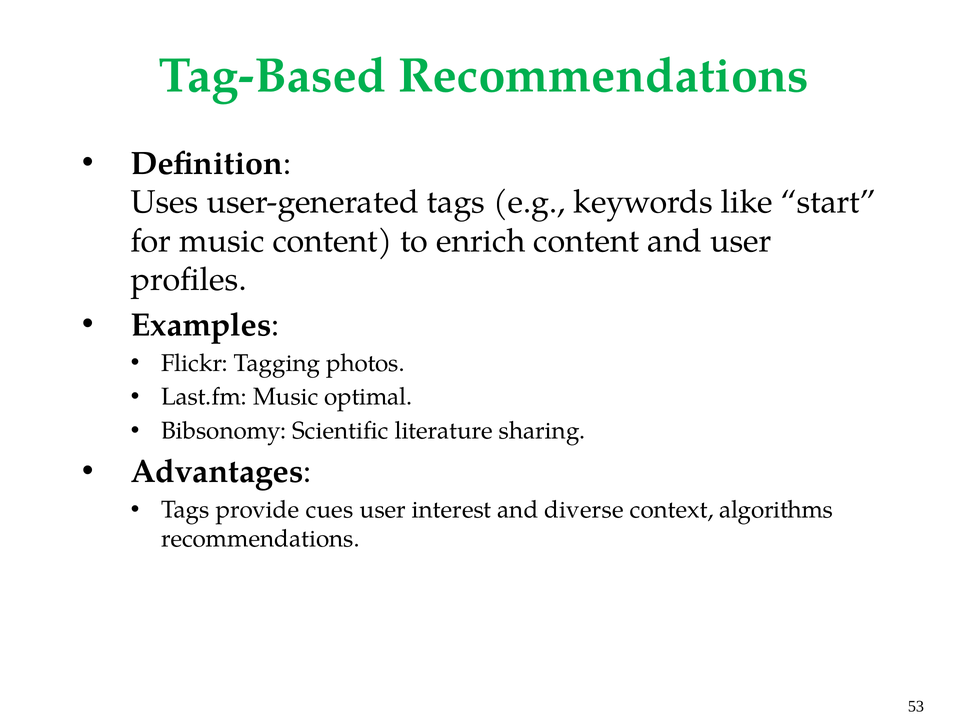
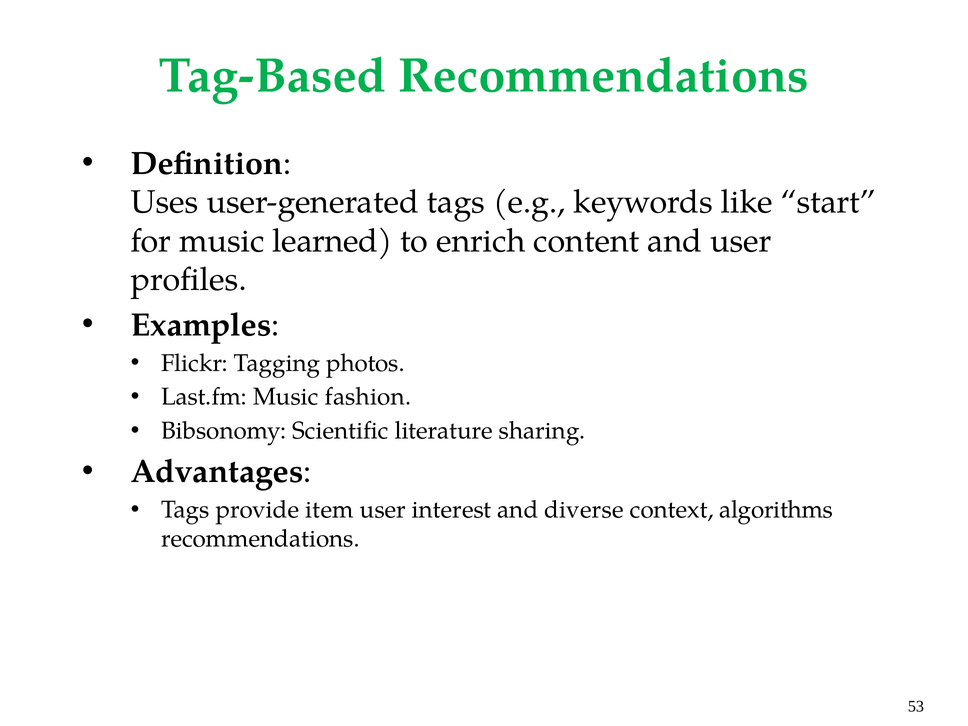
music content: content -> learned
optimal: optimal -> fashion
cues: cues -> item
